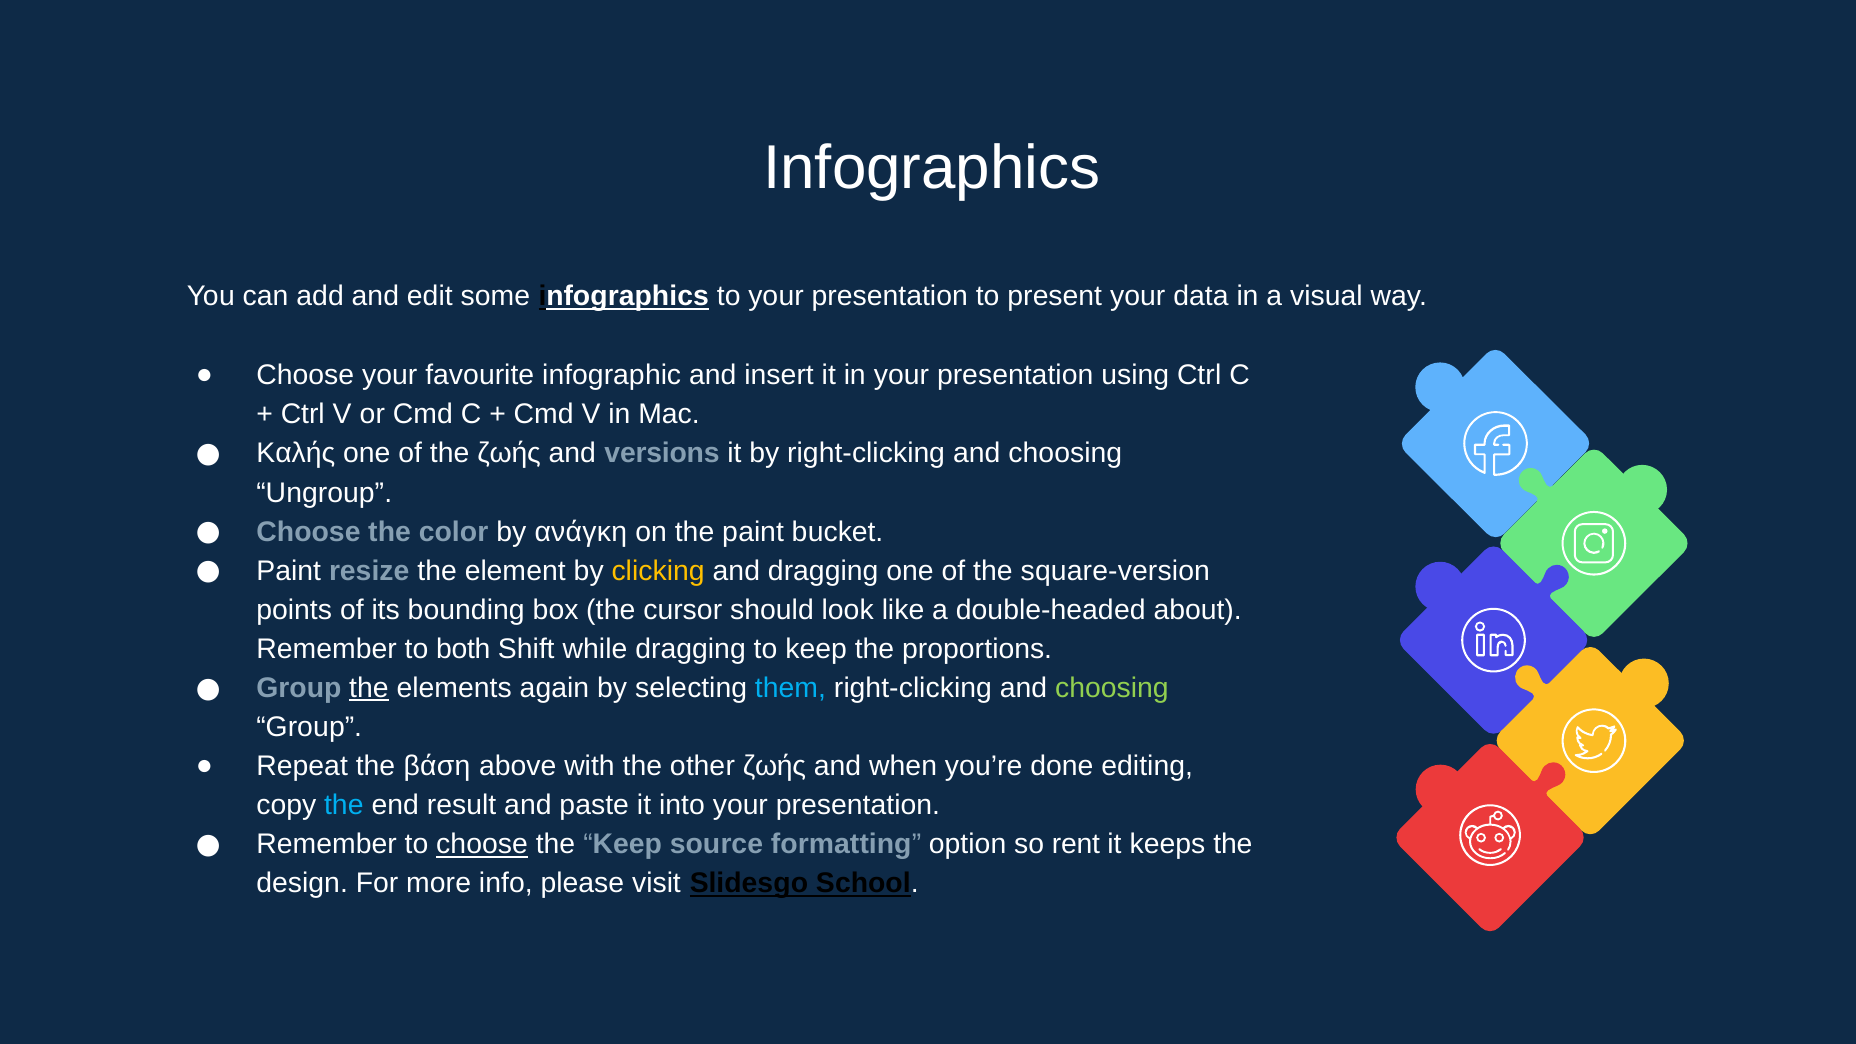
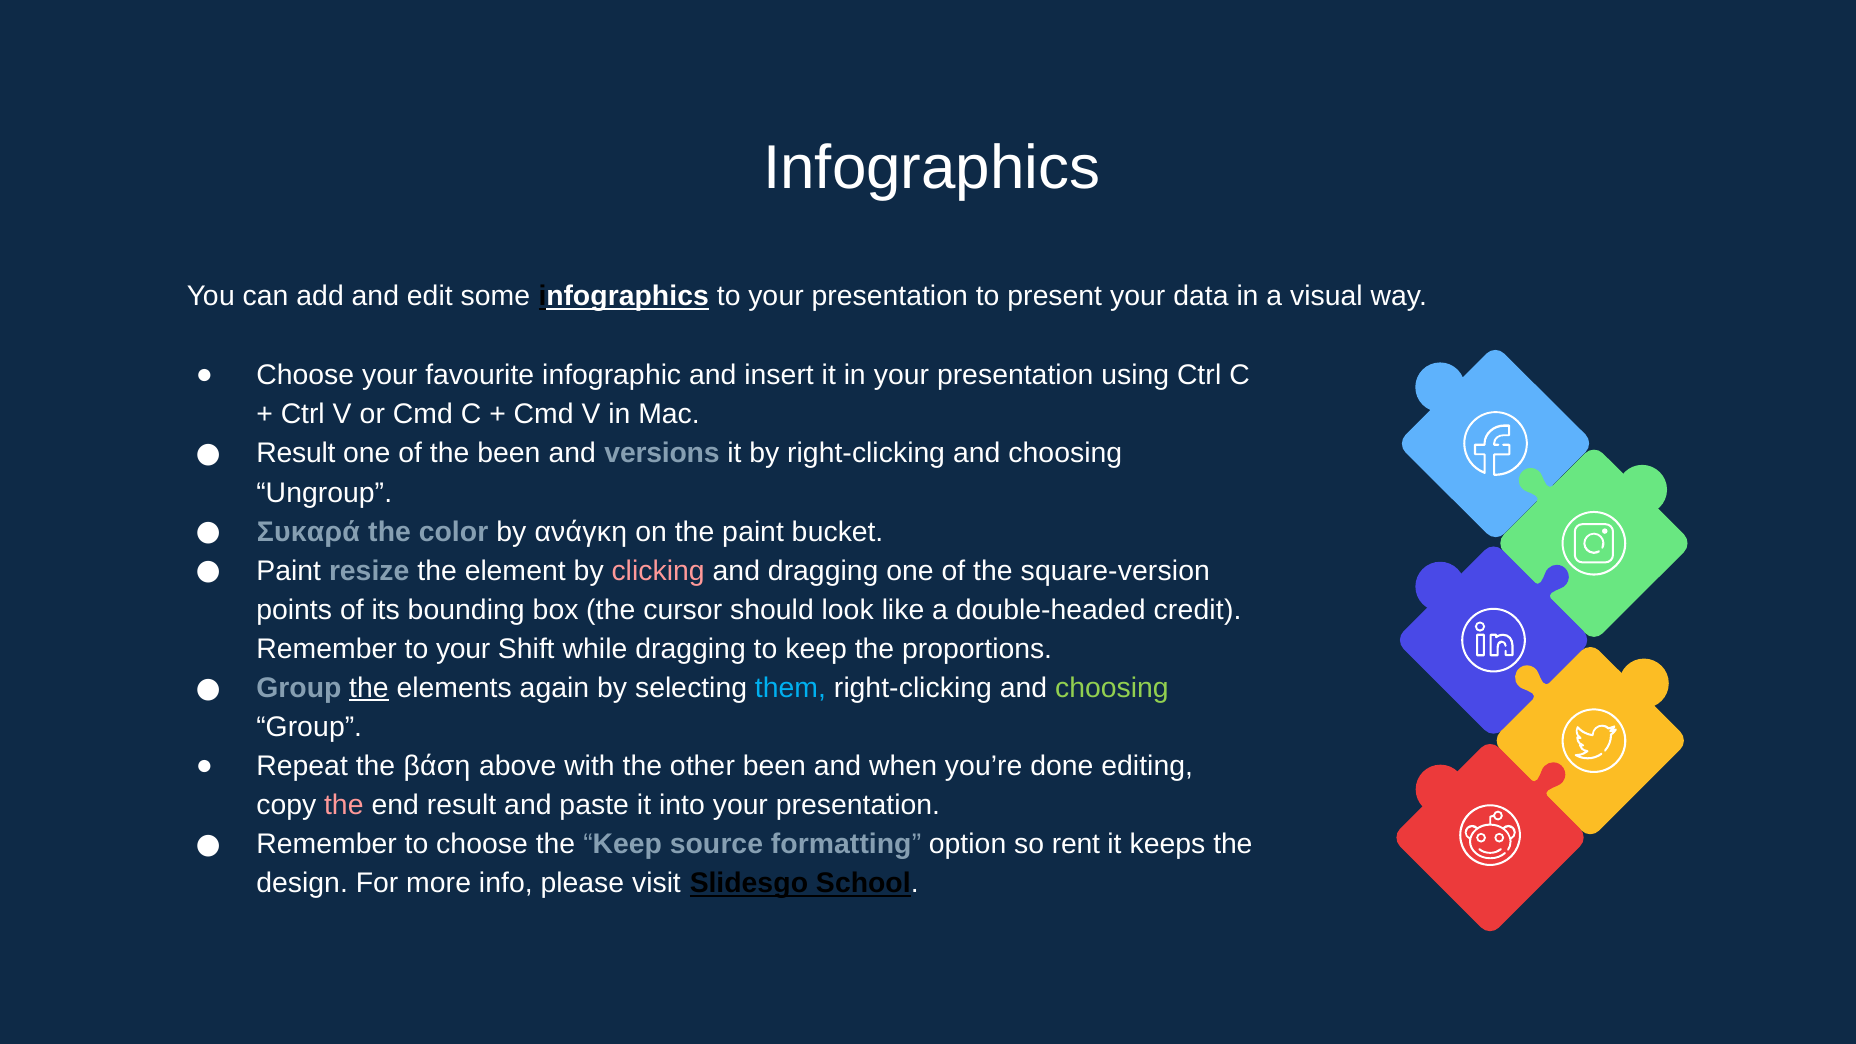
Καλής at (296, 454): Καλής -> Result
the ζωής: ζωής -> been
Choose at (308, 532): Choose -> Συκαρά
clicking colour: yellow -> pink
about: about -> credit
Remember to both: both -> your
other ζωής: ζωής -> been
the at (344, 805) colour: light blue -> pink
choose at (482, 845) underline: present -> none
